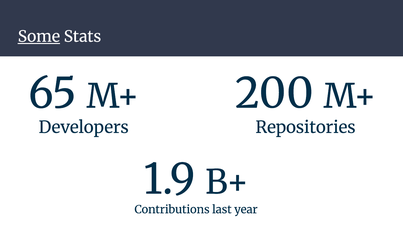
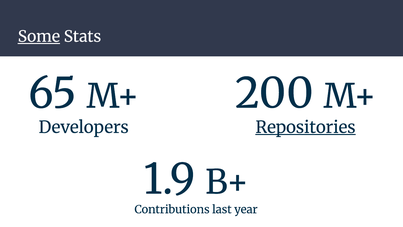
Repositories underline: none -> present
